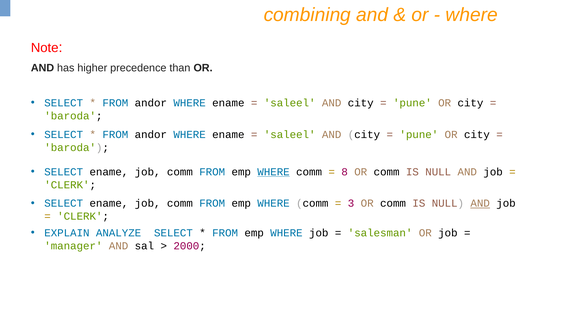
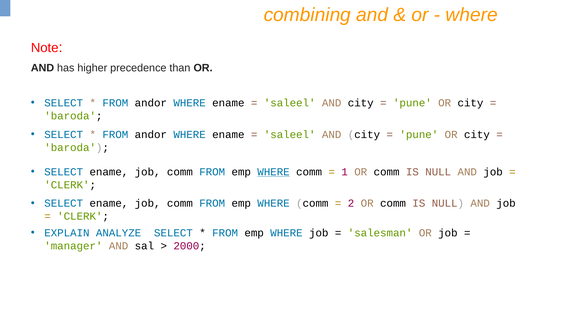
8: 8 -> 1
3: 3 -> 2
AND at (480, 203) underline: present -> none
